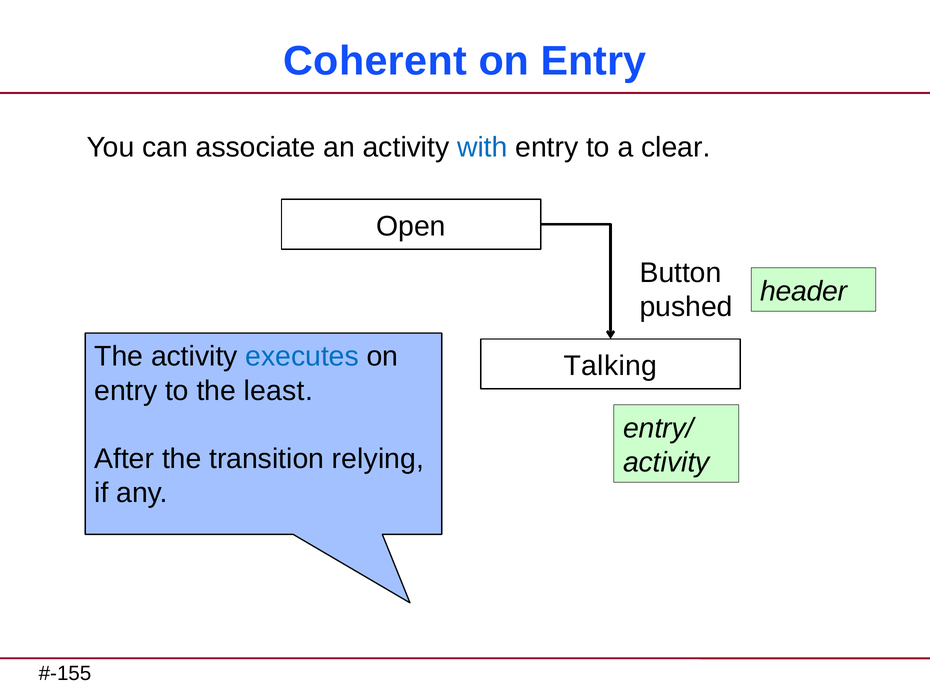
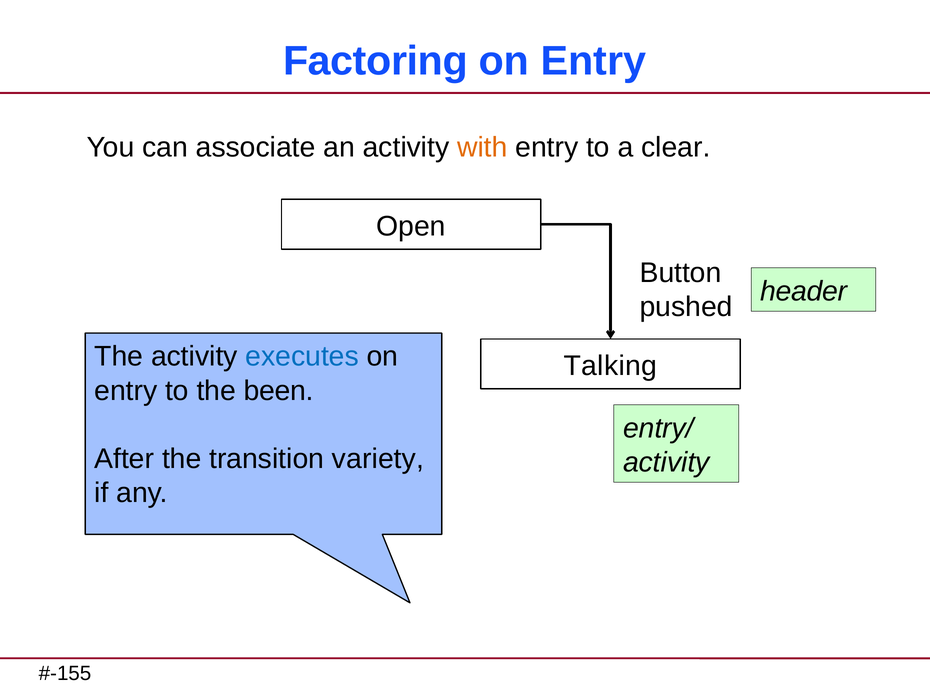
Coherent: Coherent -> Factoring
with colour: blue -> orange
least: least -> been
relying: relying -> variety
